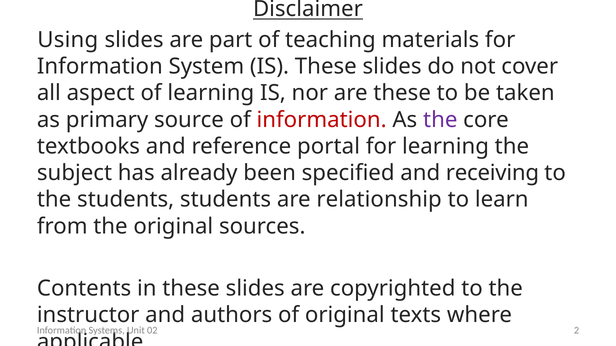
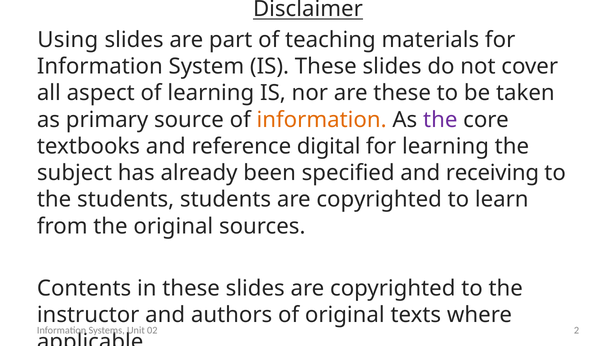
information at (322, 120) colour: red -> orange
portal: portal -> digital
students are relationship: relationship -> copyrighted
